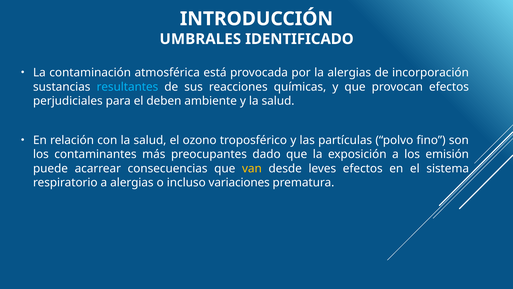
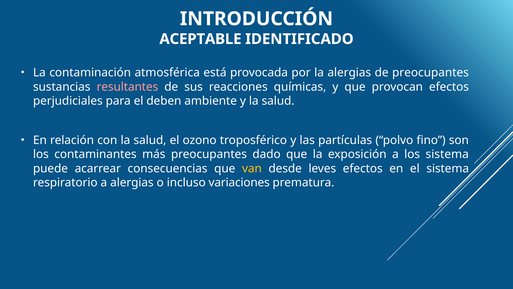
UMBRALES: UMBRALES -> ACEPTABLE
de incorporación: incorporación -> preocupantes
resultantes colour: light blue -> pink
los emisión: emisión -> sistema
